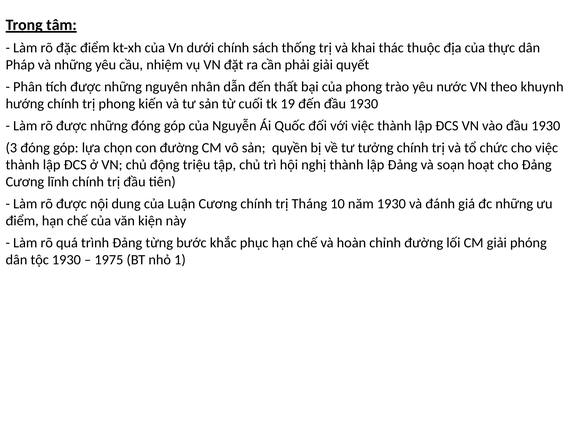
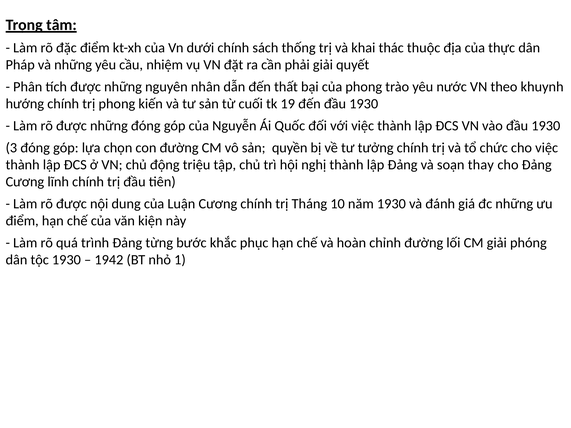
hoạt: hoạt -> thay
1975: 1975 -> 1942
